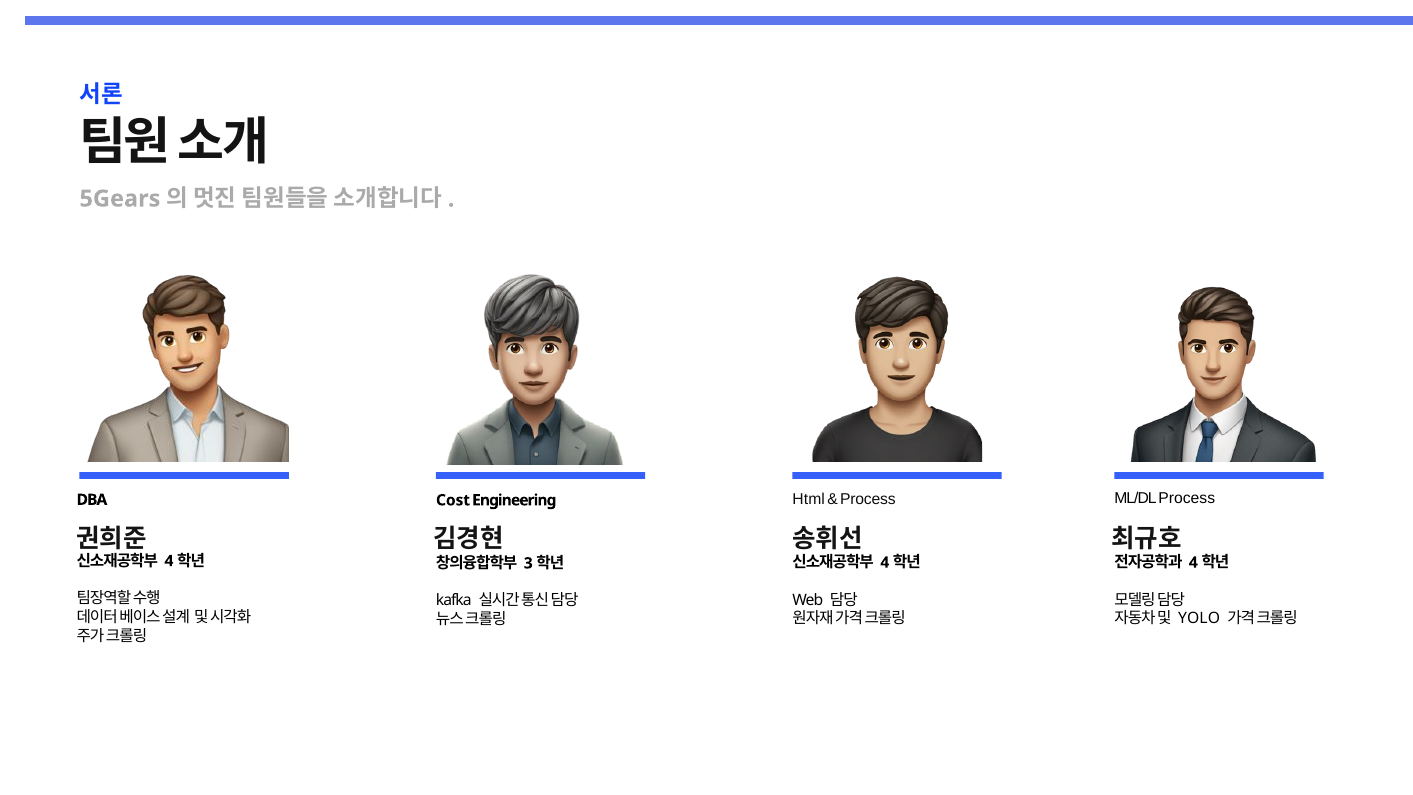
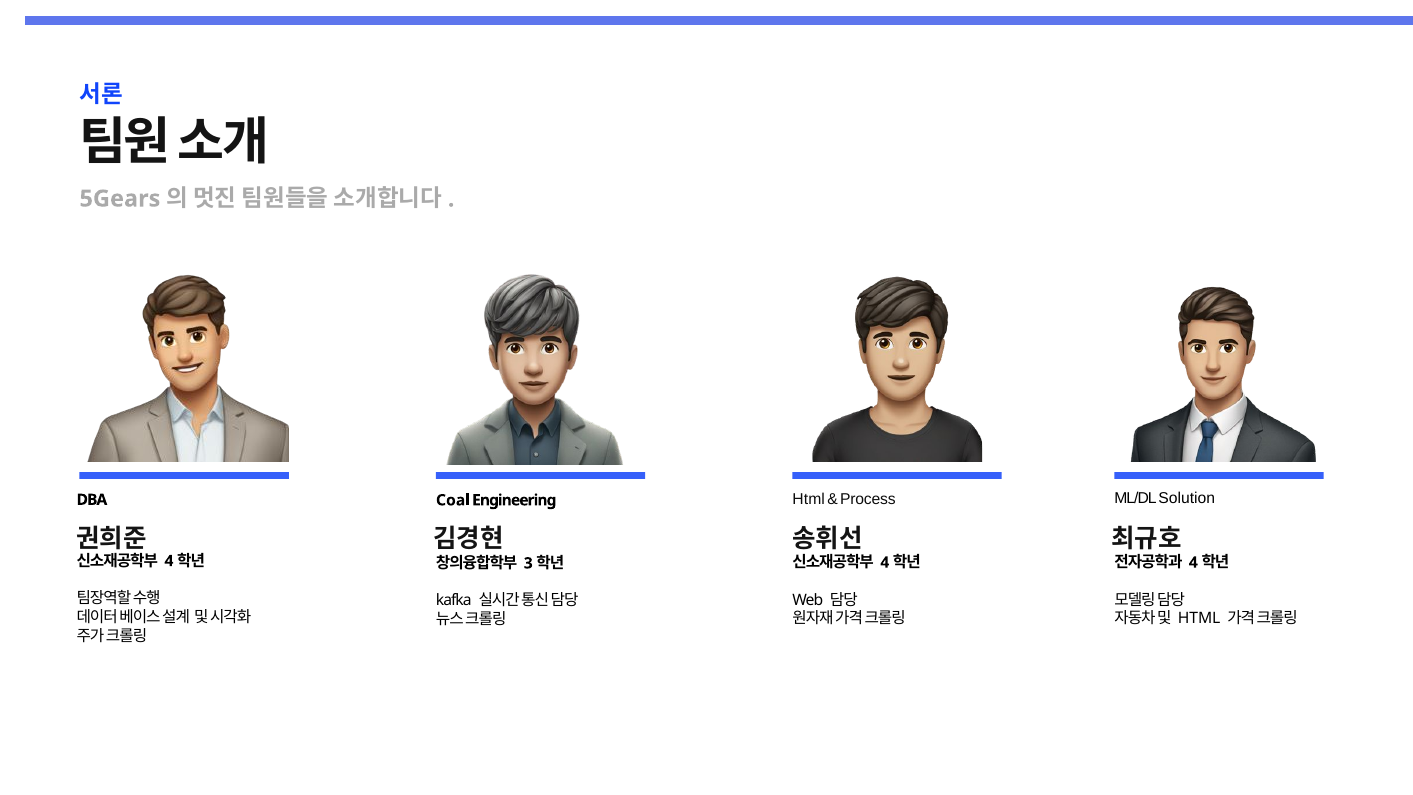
Cost: Cost -> Coal
ML/DL Process: Process -> Solution
YOLO at (1199, 619): YOLO -> HTML
